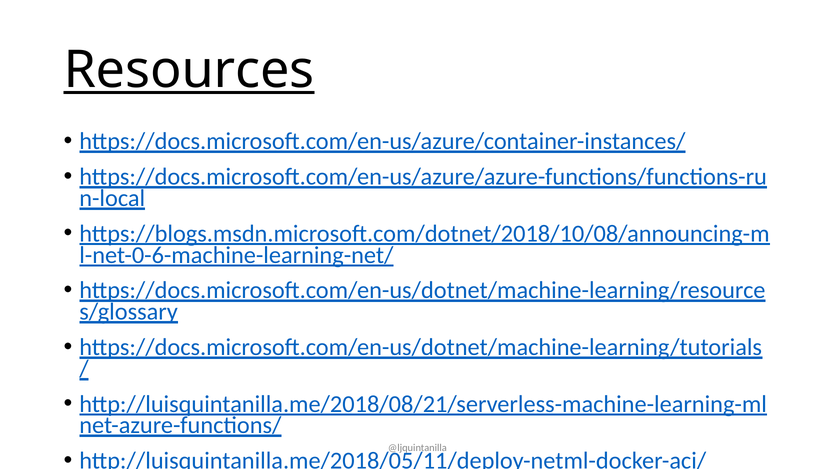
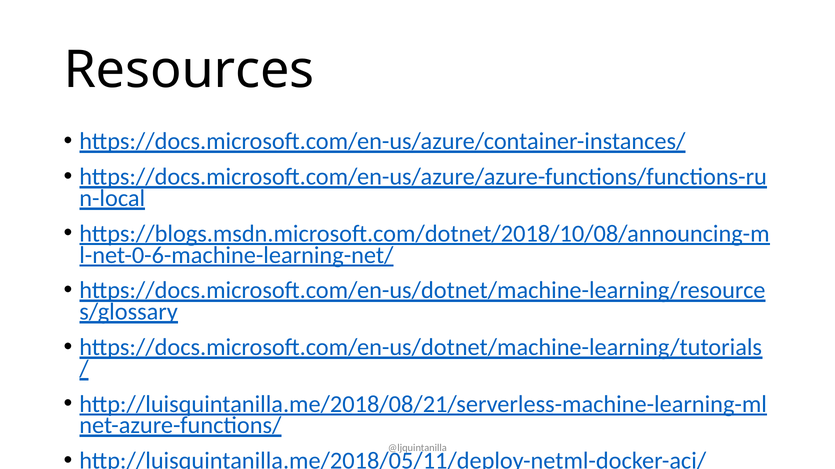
Resources underline: present -> none
